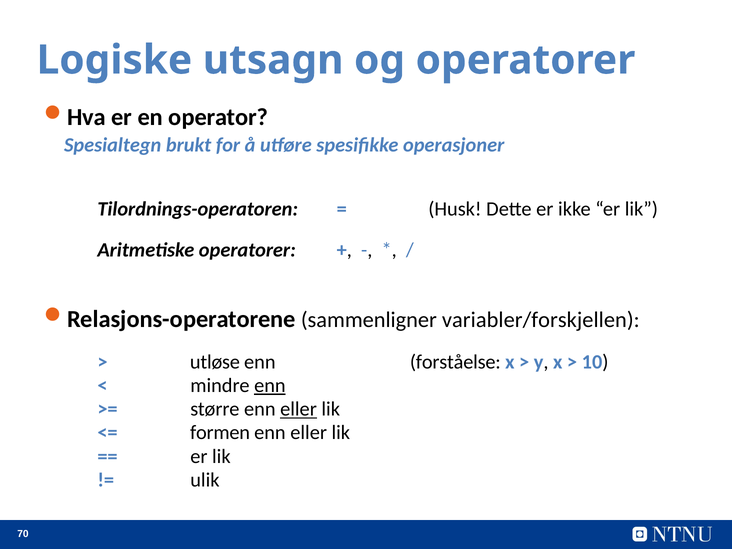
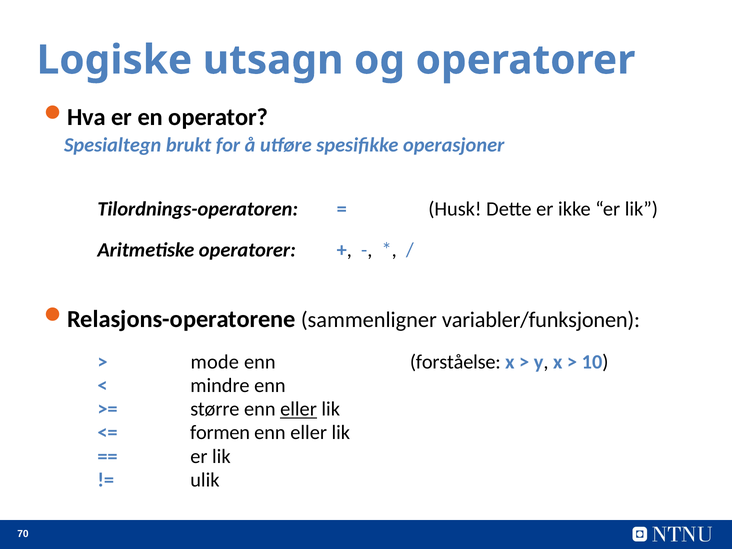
variabler/forskjellen: variabler/forskjellen -> variabler/funksjonen
utløse: utløse -> mode
enn at (270, 386) underline: present -> none
